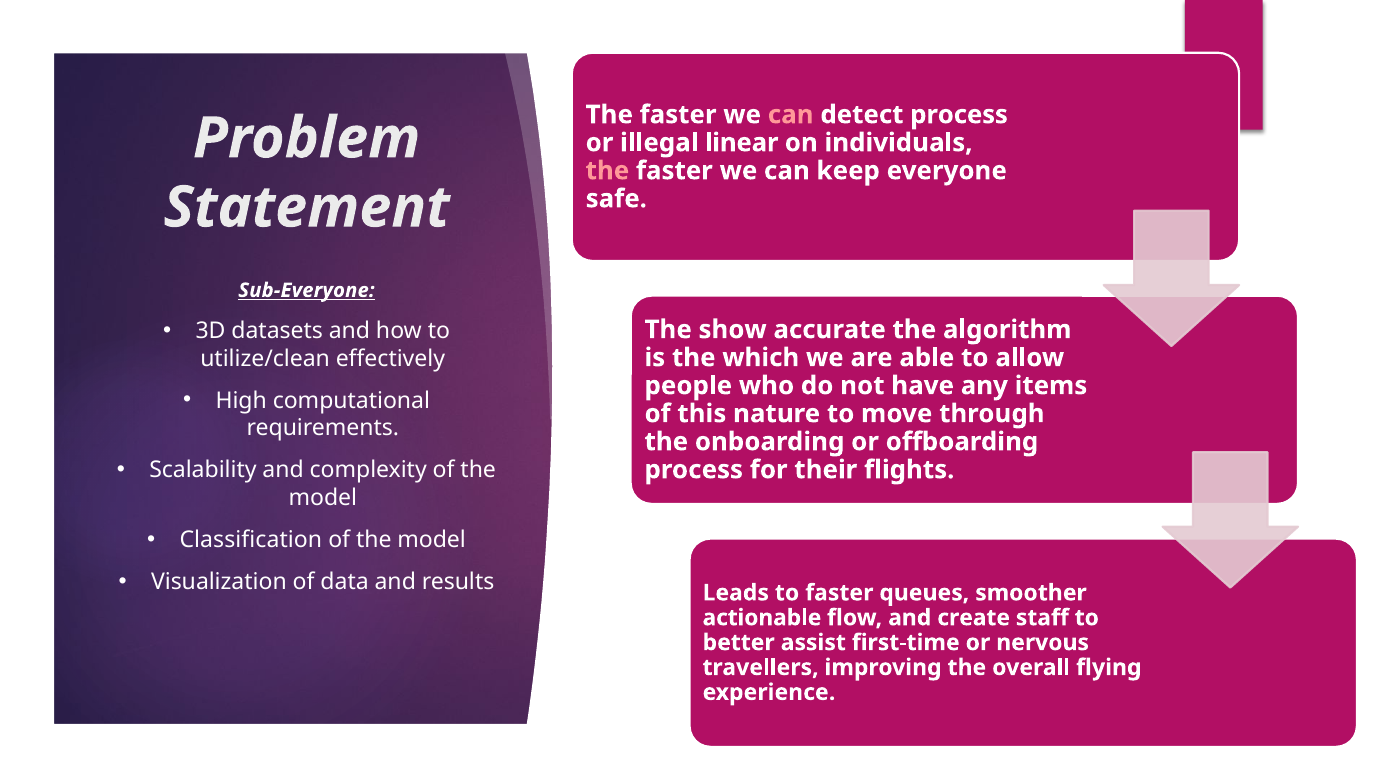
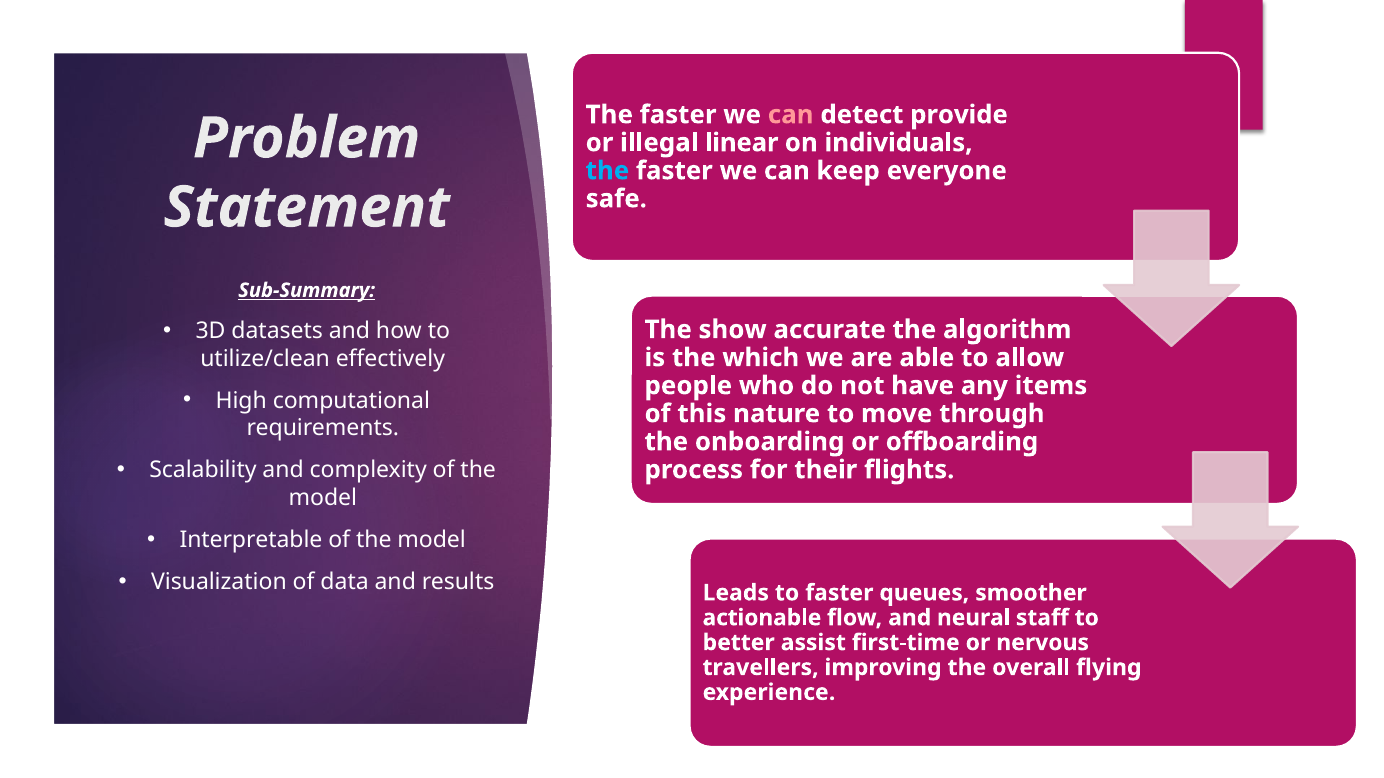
detect process: process -> provide
the at (607, 171) colour: pink -> light blue
Sub-Everyone: Sub-Everyone -> Sub-Summary
Classification: Classification -> Interpretable
create: create -> neural
